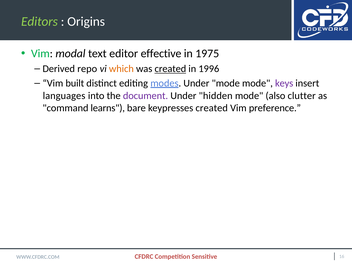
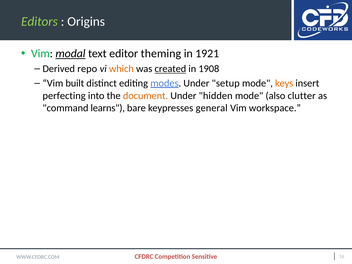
modal underline: none -> present
effective: effective -> theming
1975: 1975 -> 1921
1996: 1996 -> 1908
Under mode: mode -> setup
keys colour: purple -> orange
languages: languages -> perfecting
document colour: purple -> orange
keypresses created: created -> general
preference: preference -> workspace
